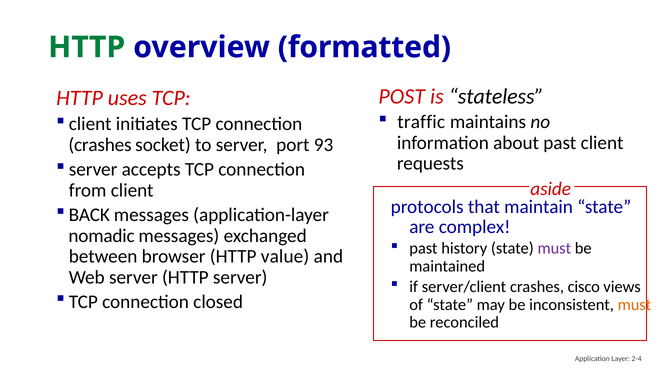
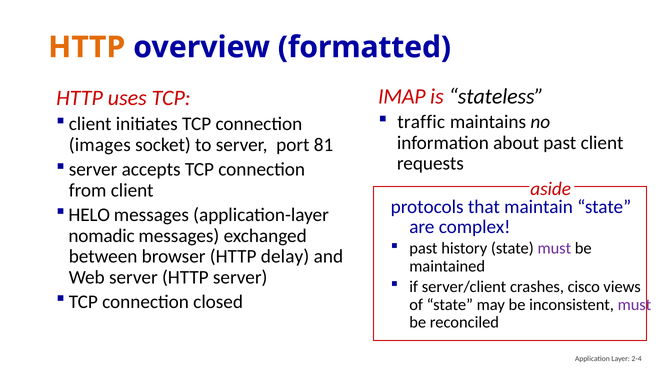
HTTP at (87, 47) colour: green -> orange
POST: POST -> IMAP
crashes at (100, 145): crashes -> images
93: 93 -> 81
BACK: BACK -> HELO
value: value -> delay
must at (634, 304) colour: orange -> purple
